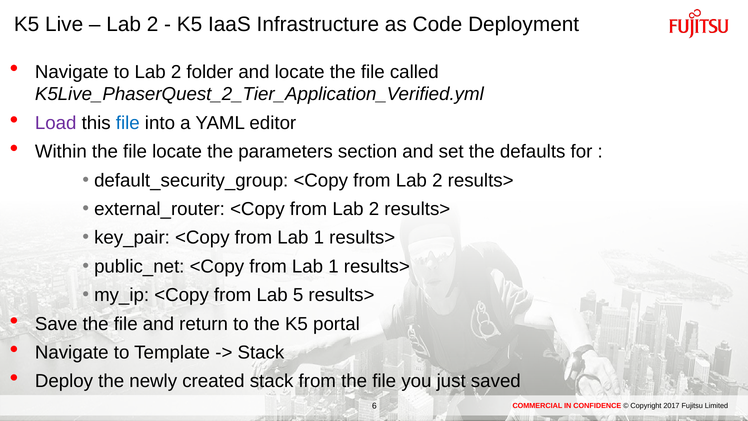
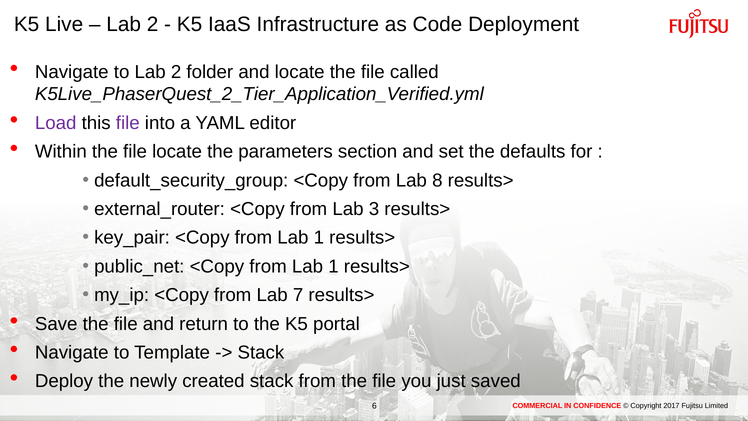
file at (128, 123) colour: blue -> purple
2 at (437, 180): 2 -> 8
2 at (374, 209): 2 -> 3
5: 5 -> 7
